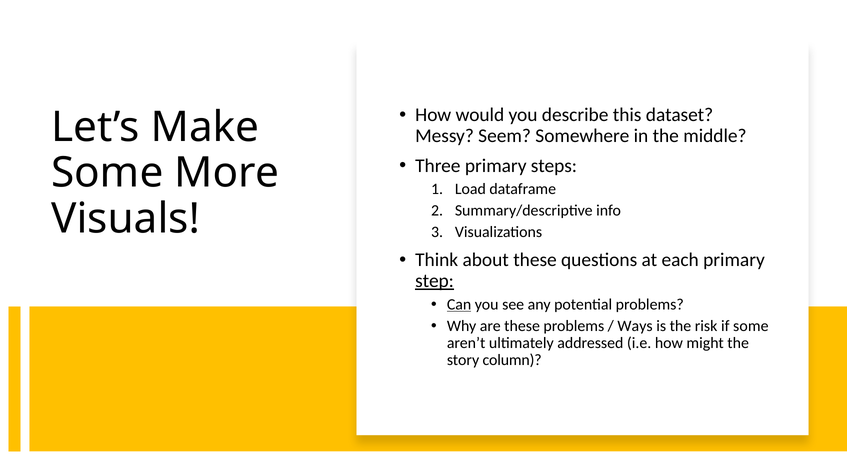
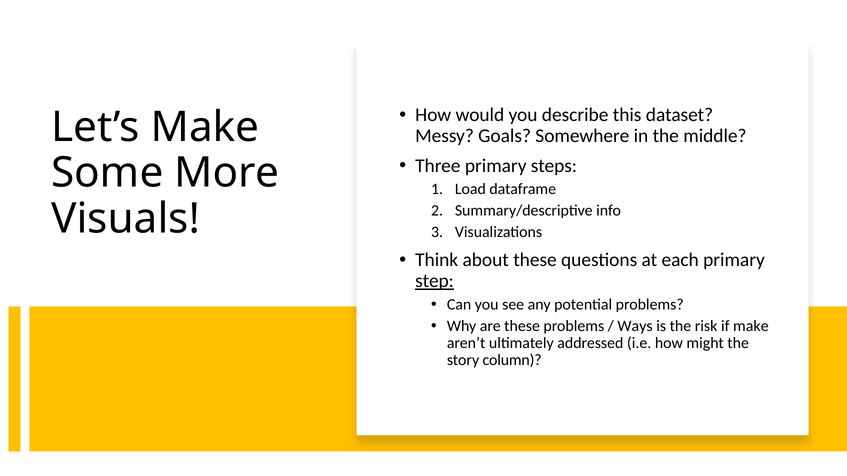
Seem: Seem -> Goals
Can underline: present -> none
if some: some -> make
